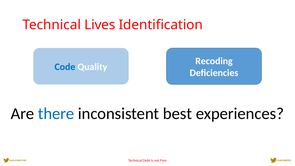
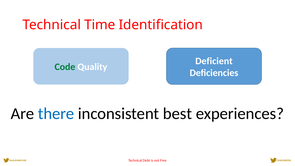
Lives: Lives -> Time
Recoding: Recoding -> Deficient
Code colour: blue -> green
